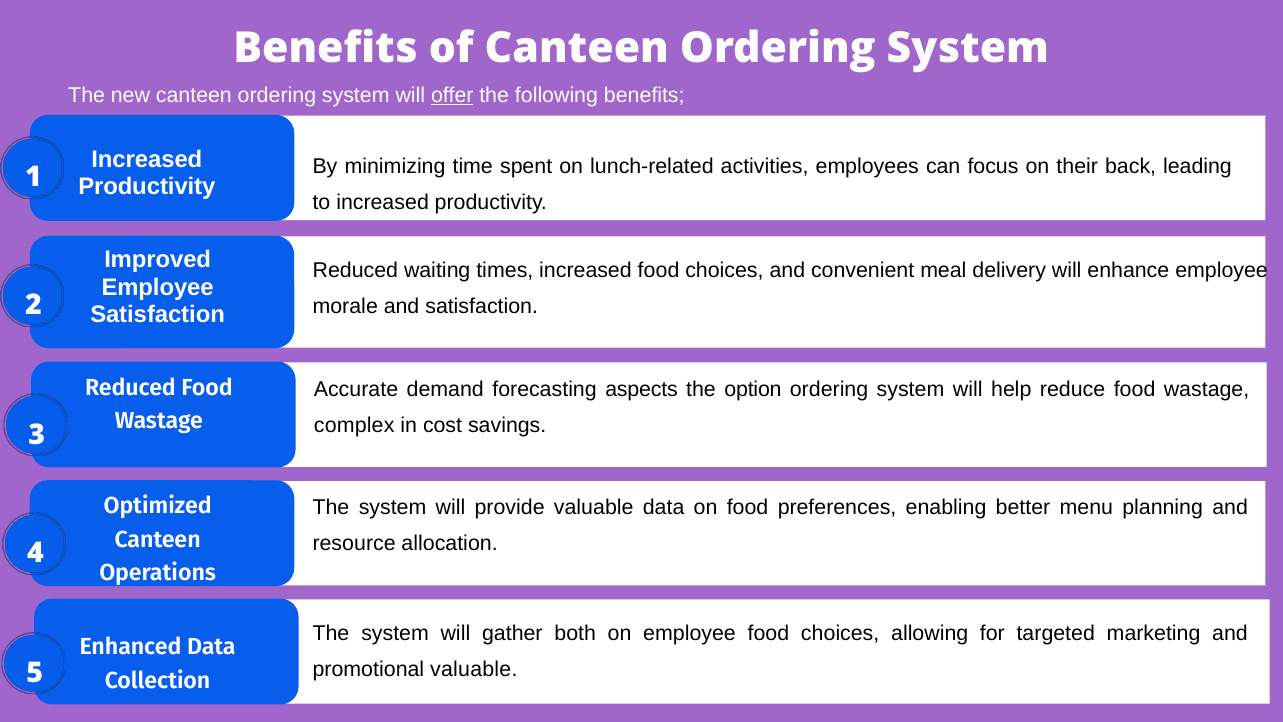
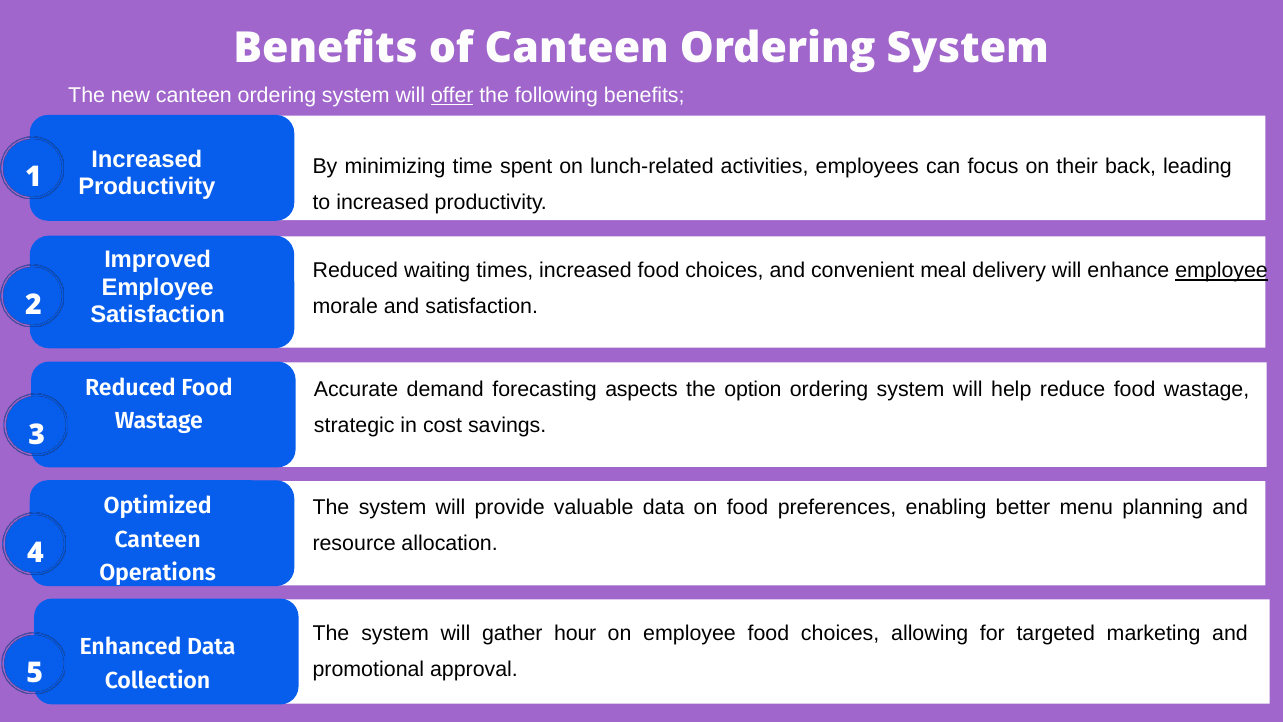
employee at (1222, 271) underline: none -> present
complex: complex -> strategic
both: both -> hour
promotional valuable: valuable -> approval
